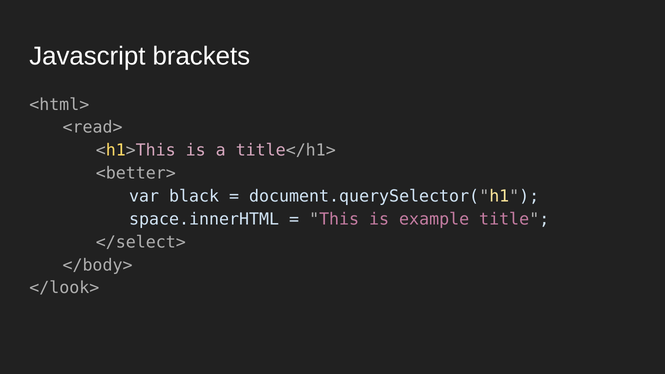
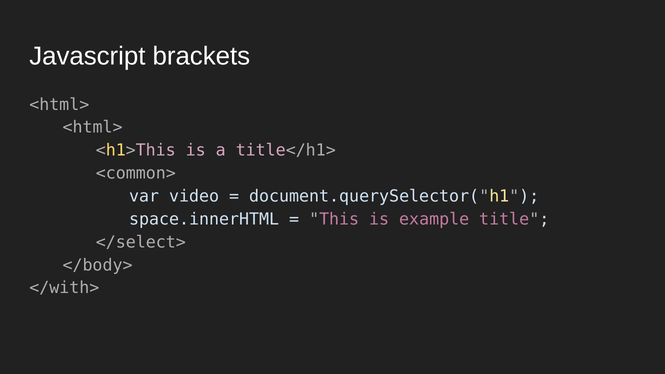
<read> at (93, 128): <read> -> <html>
<better>: <better> -> <common>
black: black -> video
</look>: </look> -> </with>
